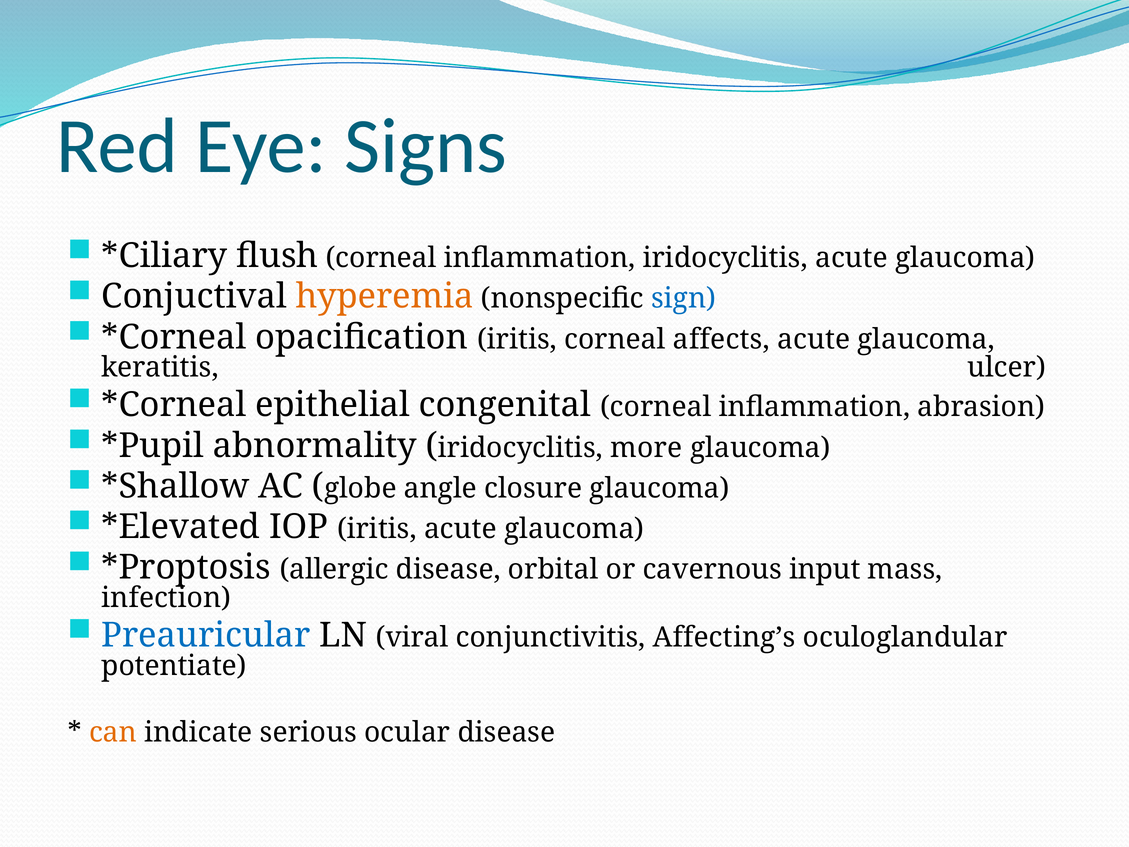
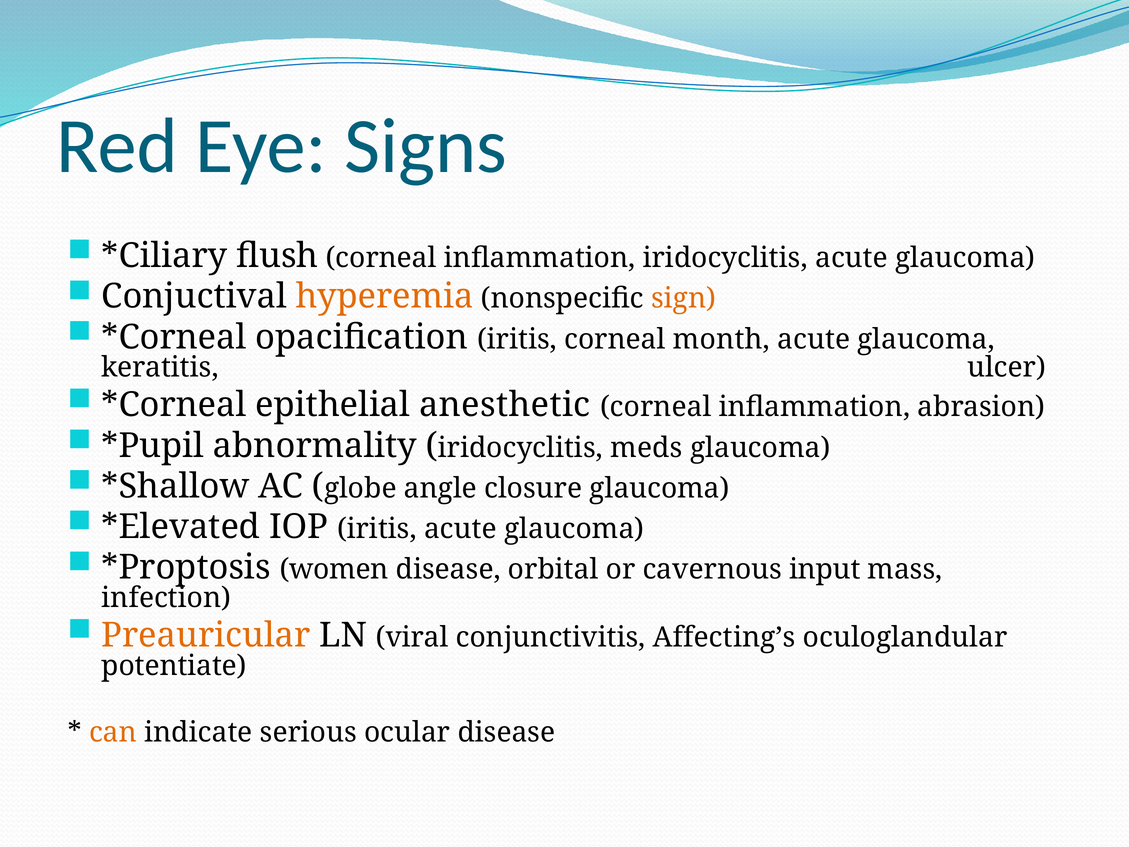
sign colour: blue -> orange
affects: affects -> month
congenital: congenital -> anesthetic
more: more -> meds
allergic: allergic -> women
Preauricular colour: blue -> orange
